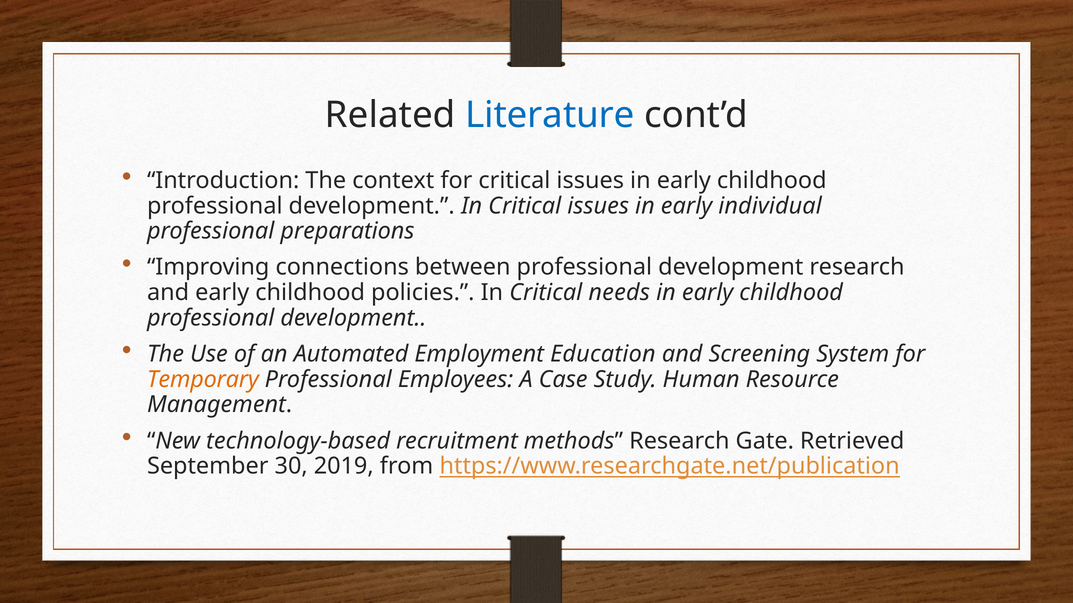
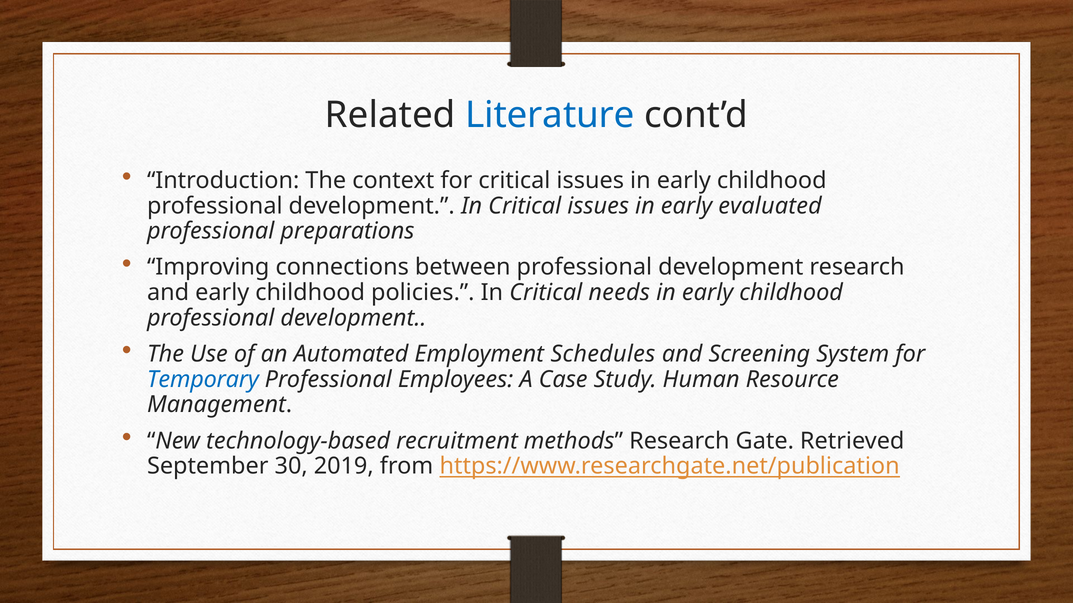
individual: individual -> evaluated
Education: Education -> Schedules
Temporary colour: orange -> blue
